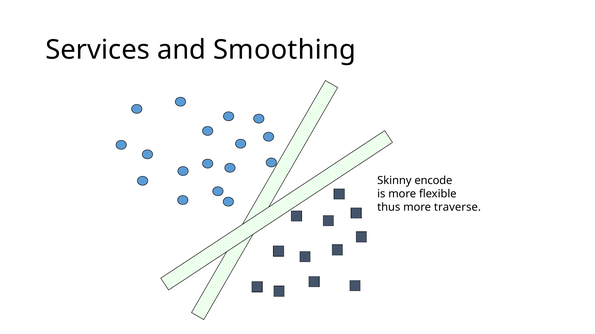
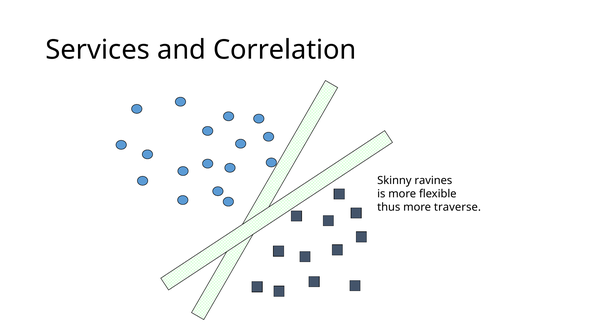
Smoothing: Smoothing -> Correlation
encode: encode -> ravines
